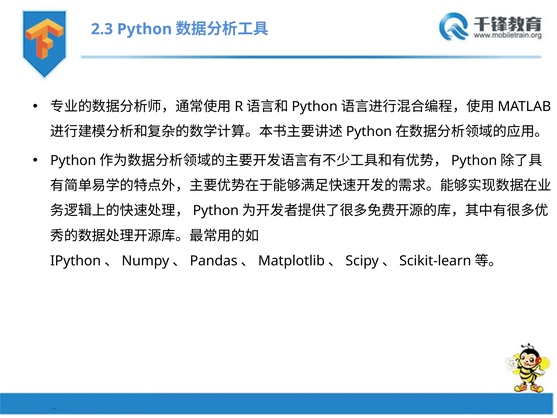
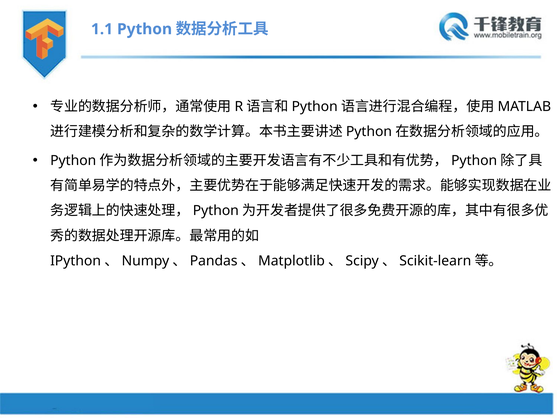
2.3: 2.3 -> 1.1
